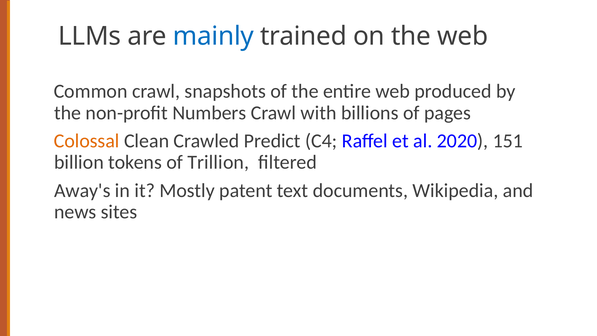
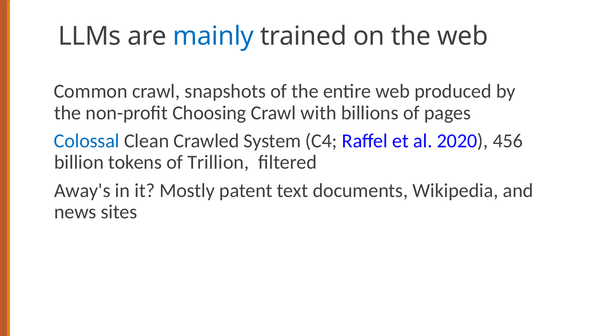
Numbers: Numbers -> Choosing
Colossal colour: orange -> blue
Predict: Predict -> System
151: 151 -> 456
